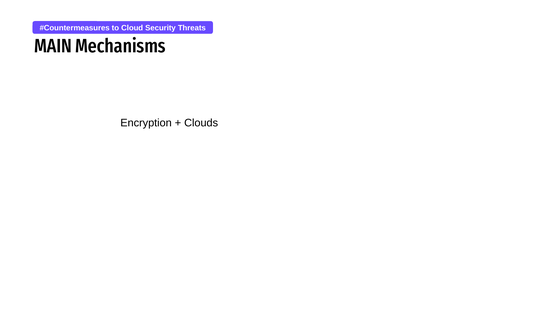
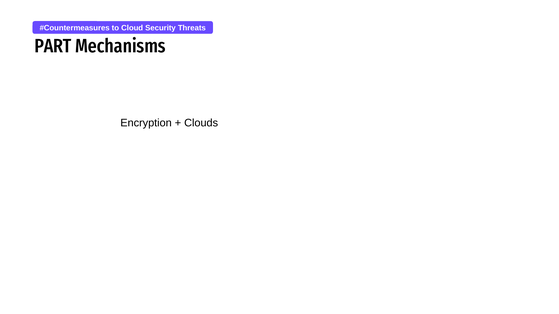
MAIN: MAIN -> PART
